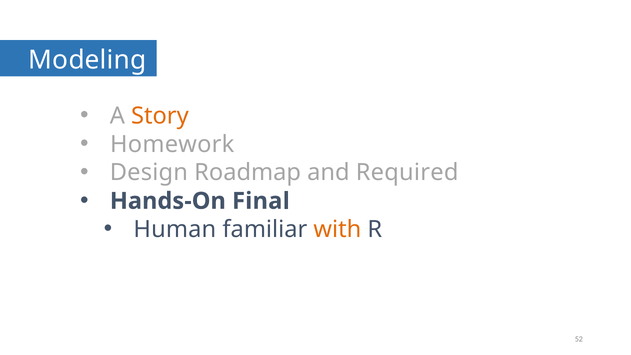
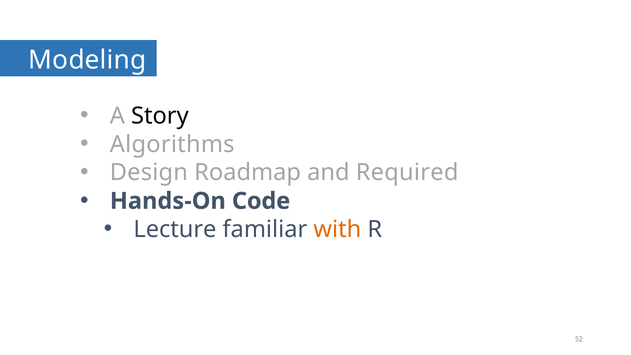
Story colour: orange -> black
Homework: Homework -> Algorithms
Final: Final -> Code
Human: Human -> Lecture
